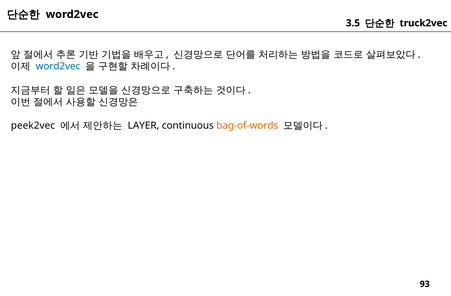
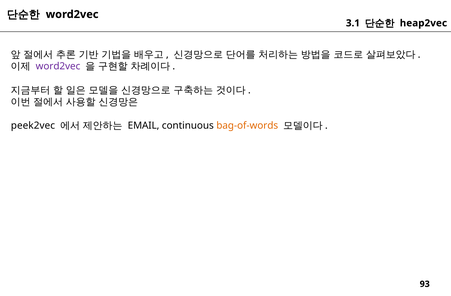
3.5: 3.5 -> 3.1
truck2vec: truck2vec -> heap2vec
word2vec at (58, 66) colour: blue -> purple
LAYER: LAYER -> EMAIL
